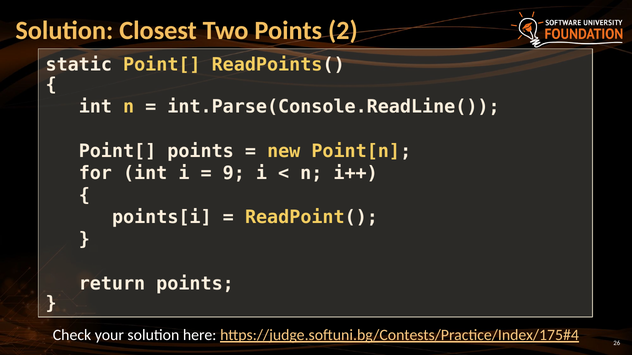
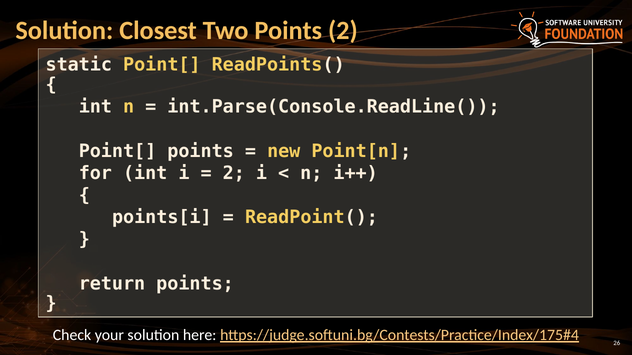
9 at (234, 173): 9 -> 2
